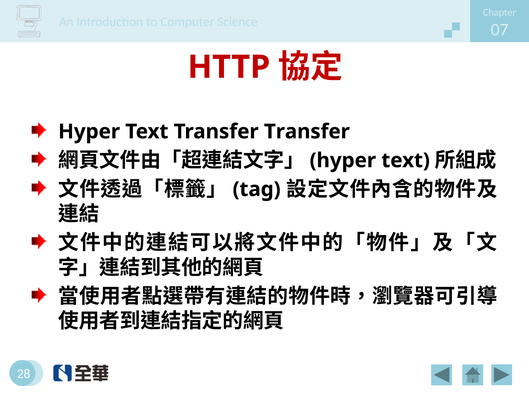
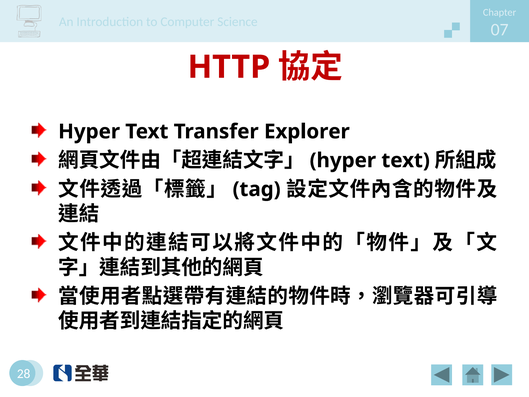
Transfer Transfer: Transfer -> Explorer
